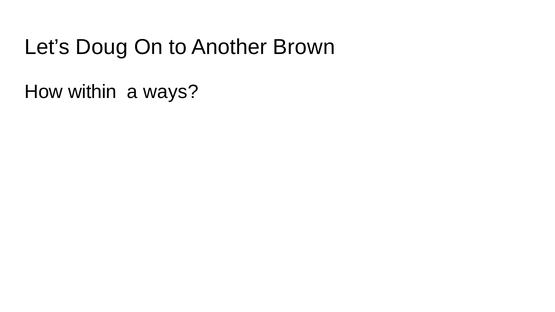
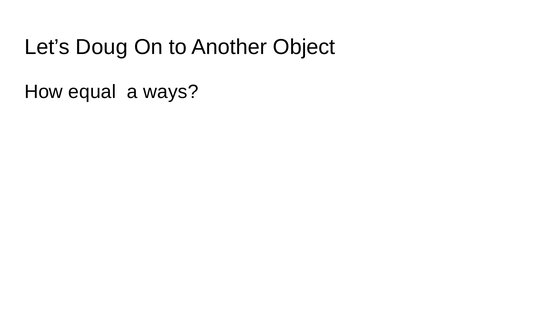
Brown: Brown -> Object
within: within -> equal
